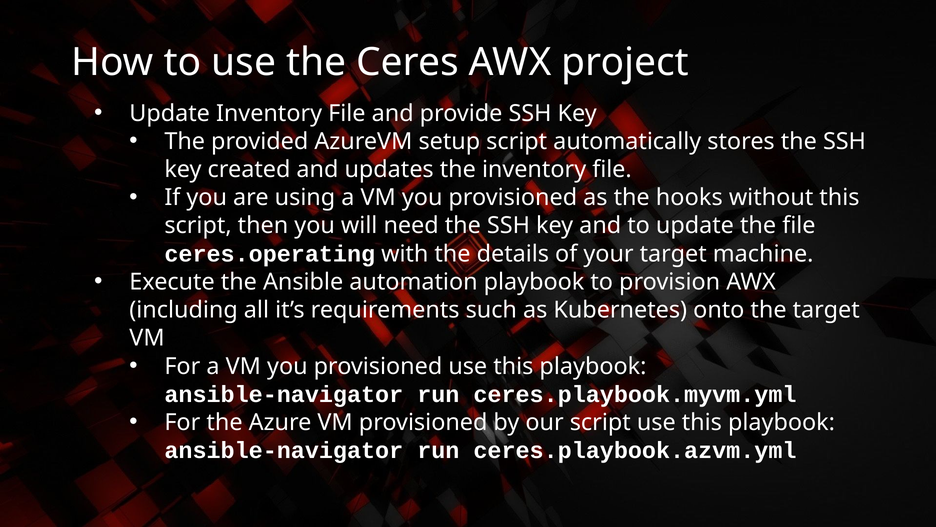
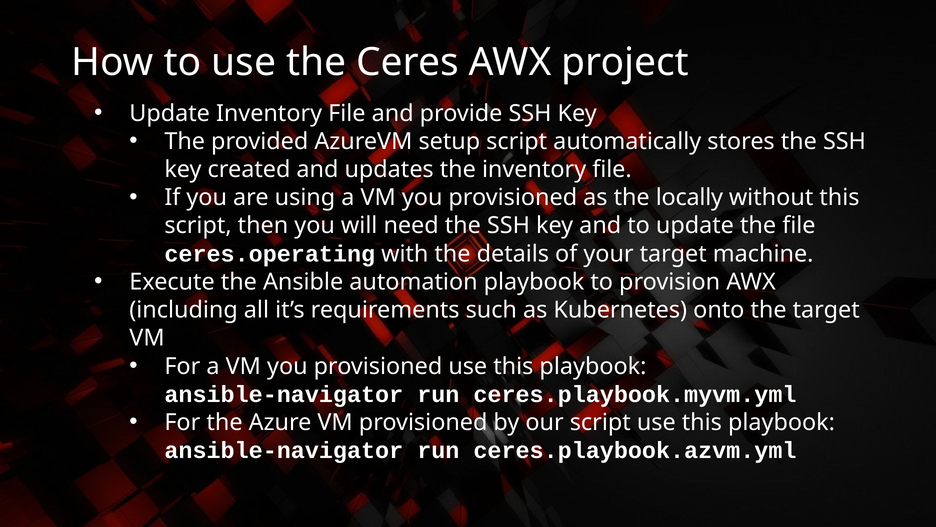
hooks: hooks -> locally
